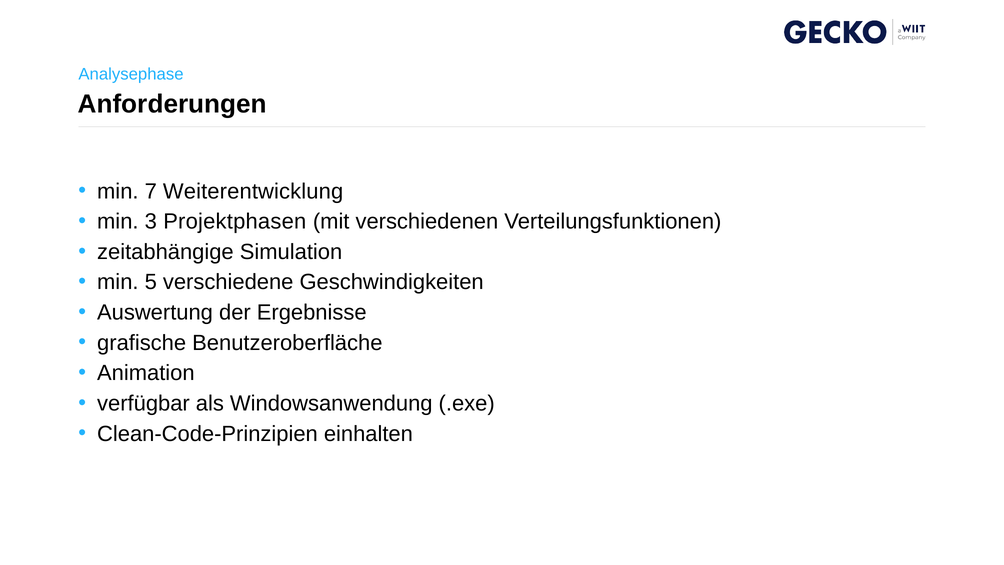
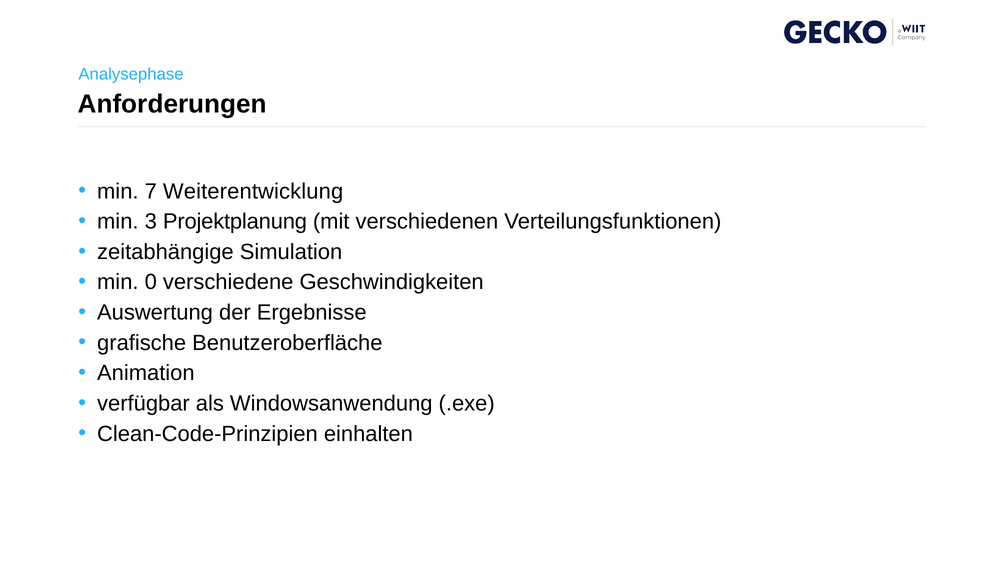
Projektphasen: Projektphasen -> Projektplanung
5: 5 -> 0
